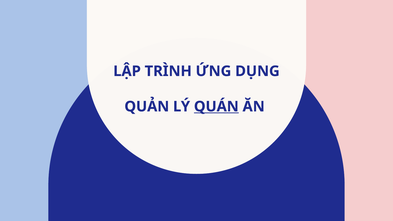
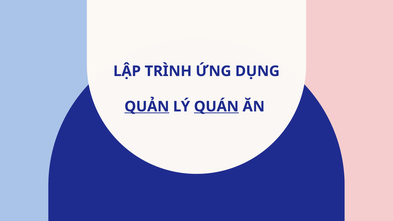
QUẢN underline: none -> present
